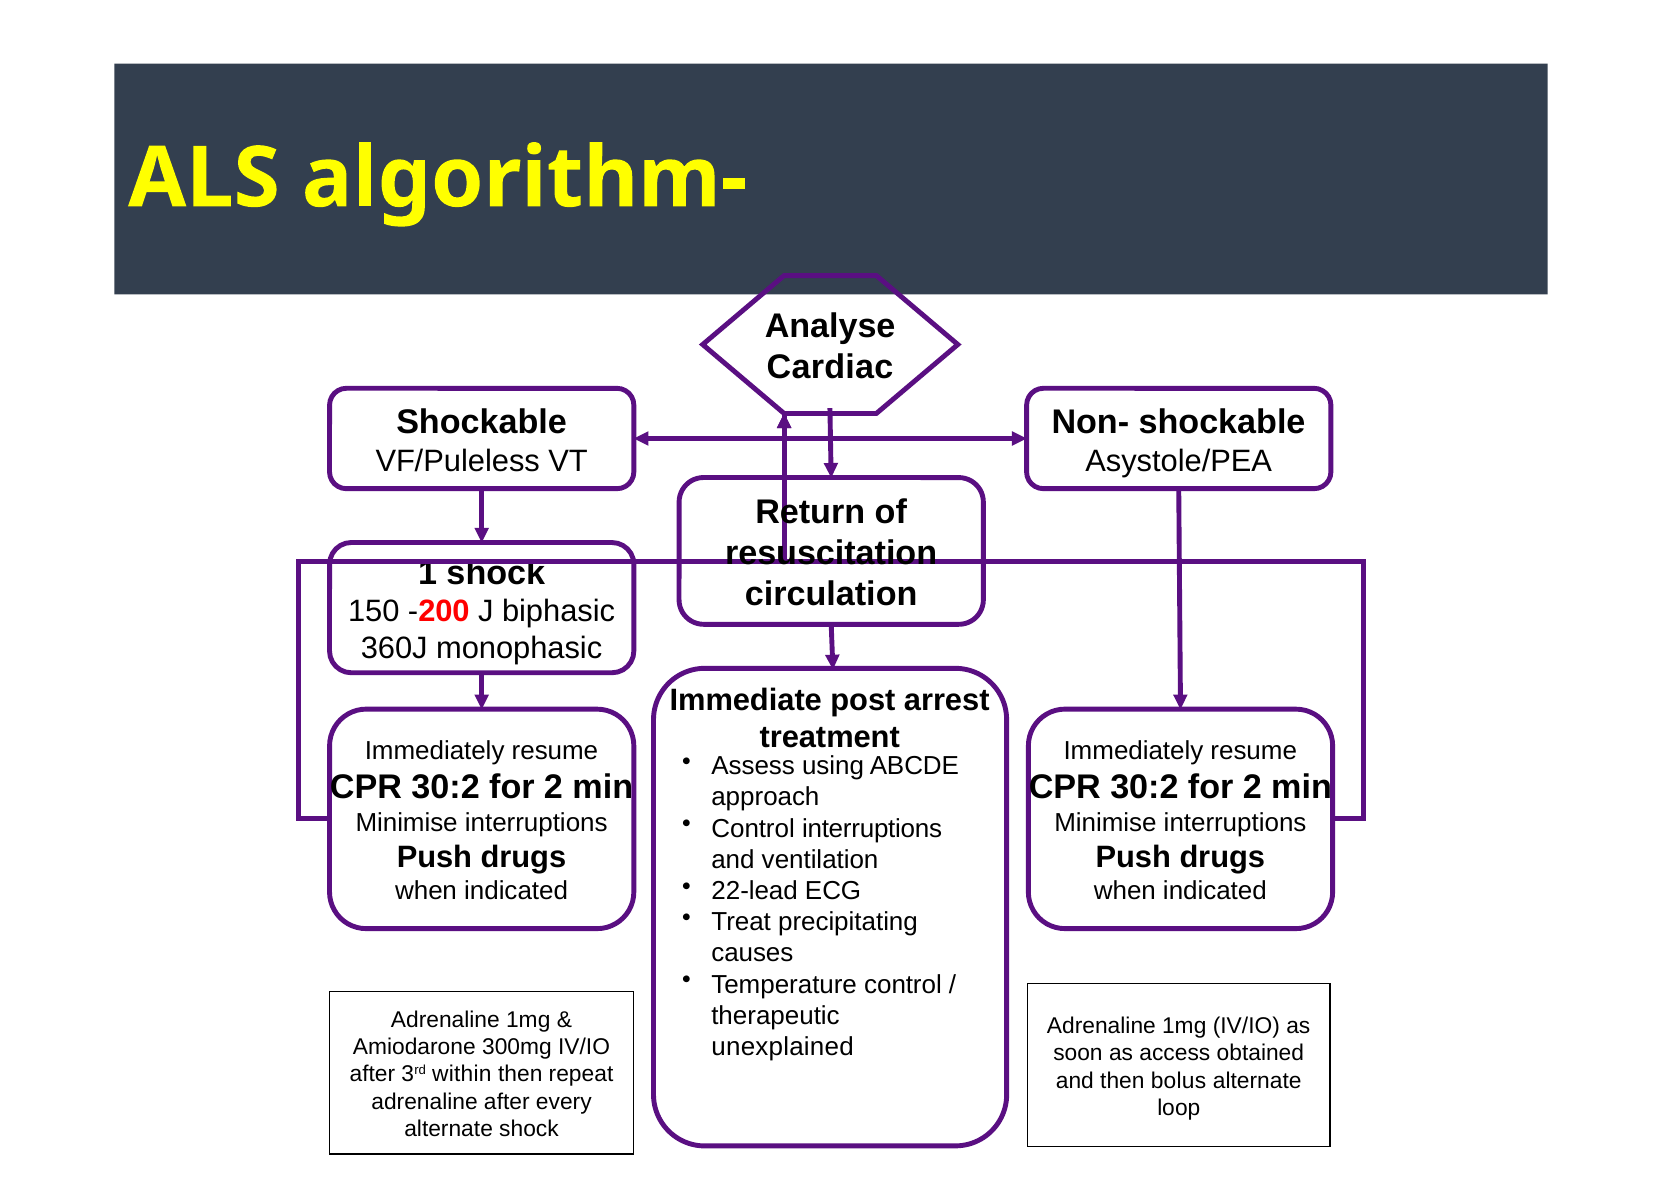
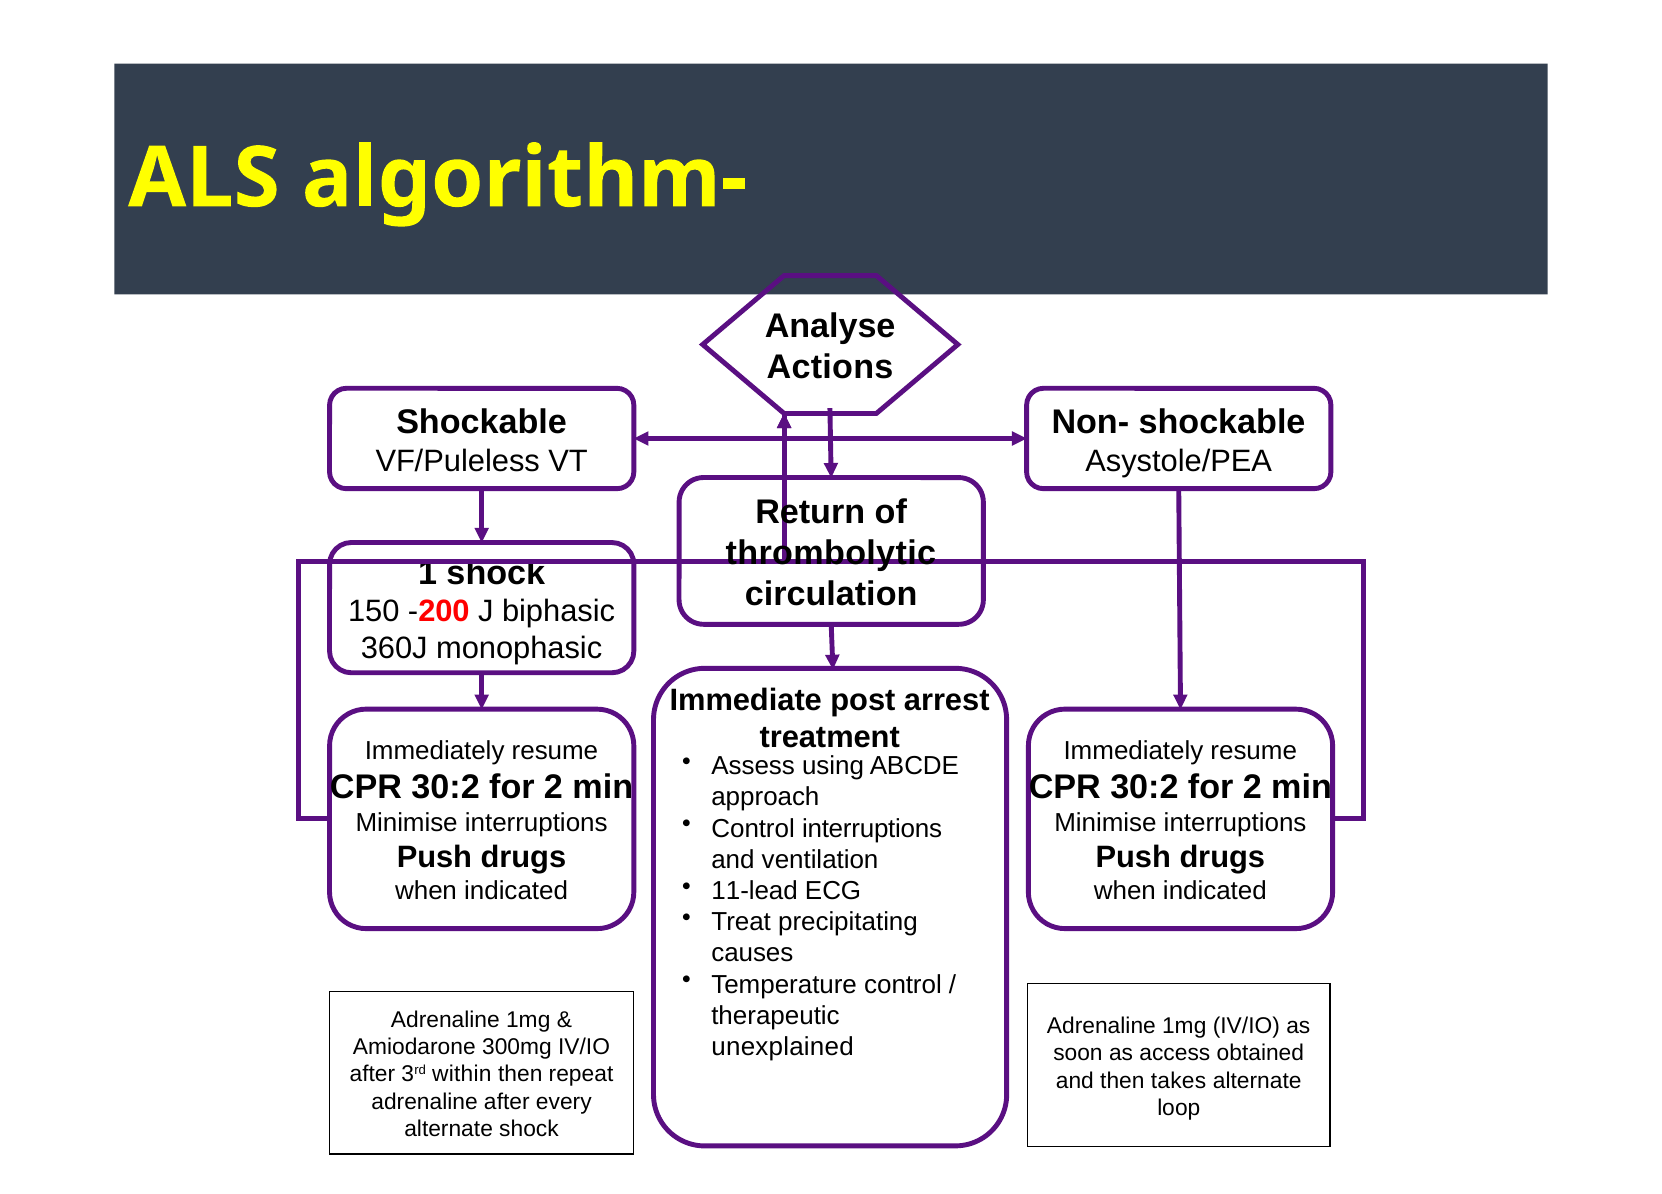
Cardiac: Cardiac -> Actions
resuscitation: resuscitation -> thrombolytic
22-lead: 22-lead -> 11-lead
bolus: bolus -> takes
